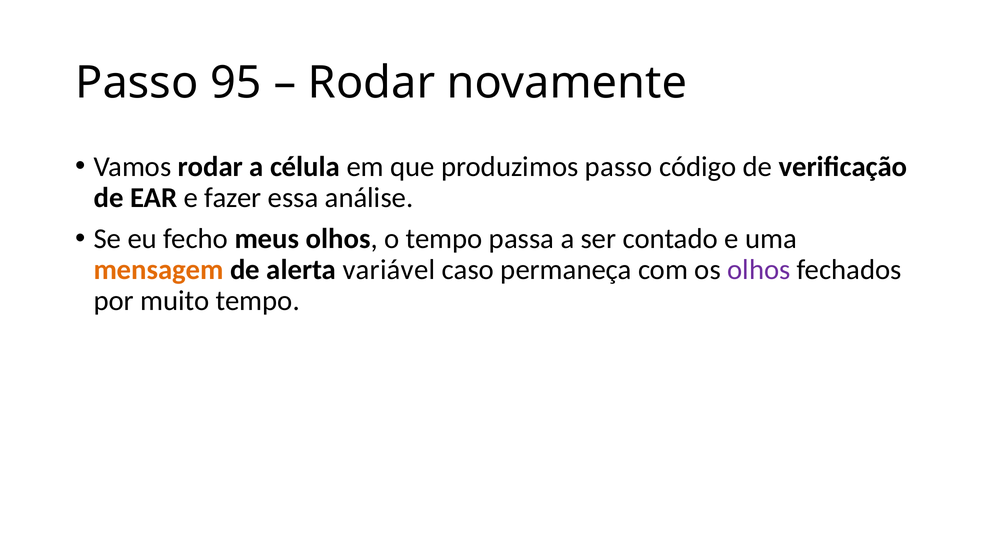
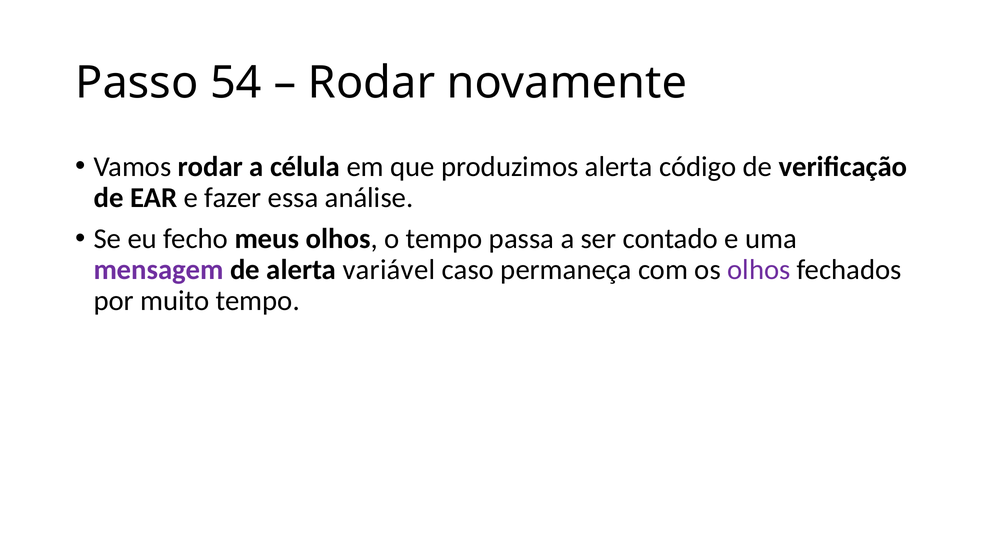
95: 95 -> 54
produzimos passo: passo -> alerta
mensagem colour: orange -> purple
